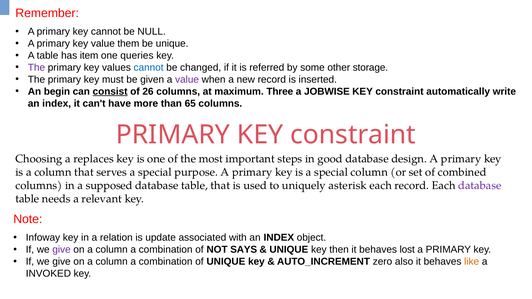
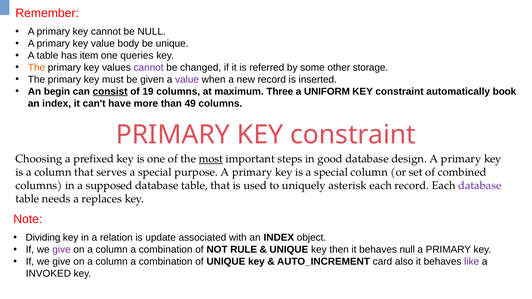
them: them -> body
The at (36, 68) colour: purple -> orange
cannot at (149, 68) colour: blue -> purple
26: 26 -> 19
JOBWISE: JOBWISE -> UNIFORM
write: write -> book
65: 65 -> 49
replaces: replaces -> prefixed
most underline: none -> present
relevant: relevant -> replaces
Infoway: Infoway -> Dividing
SAYS: SAYS -> RULE
behaves lost: lost -> null
zero: zero -> card
like colour: orange -> purple
